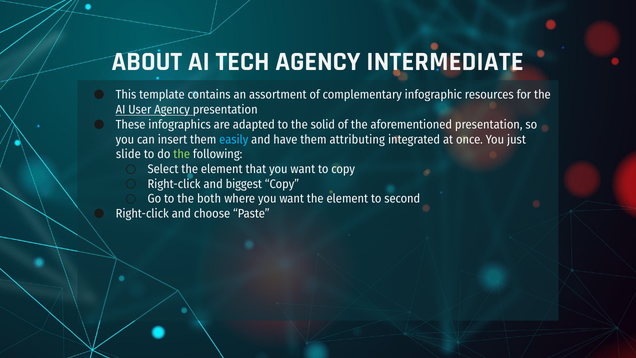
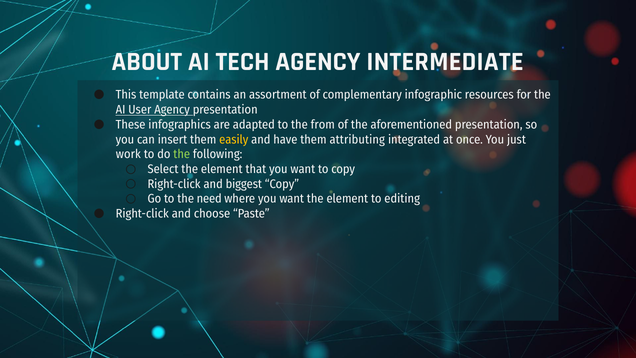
solid: solid -> from
easily colour: light blue -> yellow
slide: slide -> work
both: both -> need
second: second -> editing
